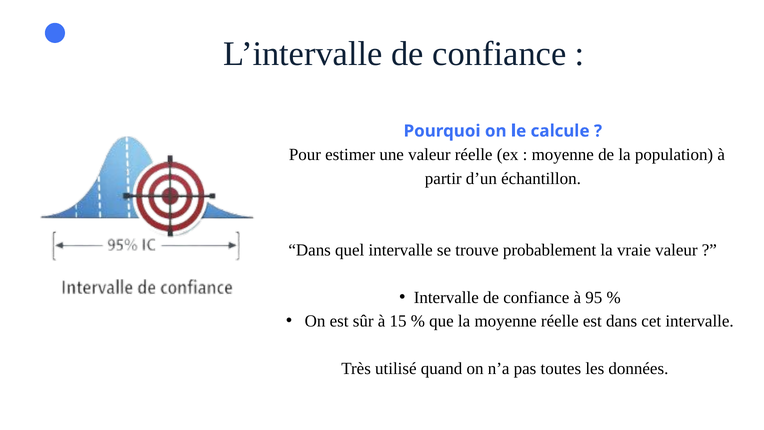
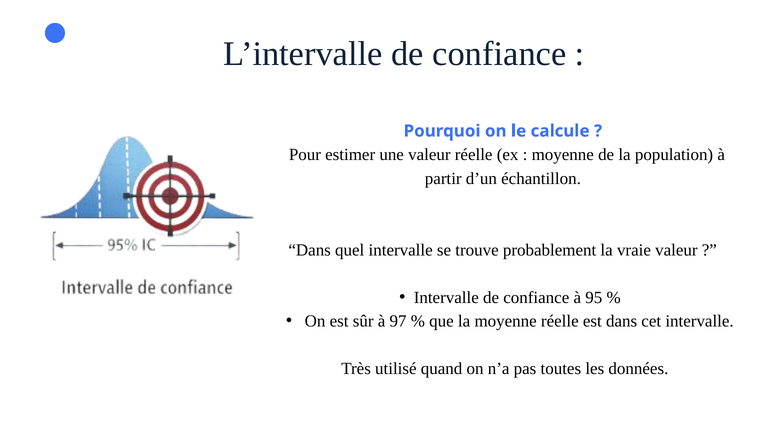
15: 15 -> 97
